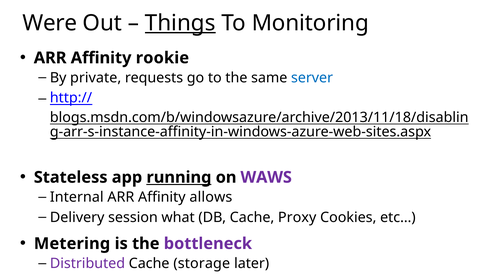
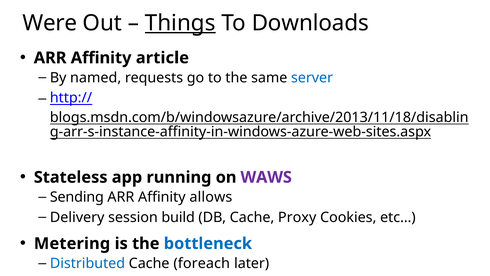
Monitoring: Monitoring -> Downloads
rookie: rookie -> article
private: private -> named
running underline: present -> none
Internal: Internal -> Sending
what: what -> build
bottleneck colour: purple -> blue
Distributed colour: purple -> blue
Cache storage: storage -> foreach
